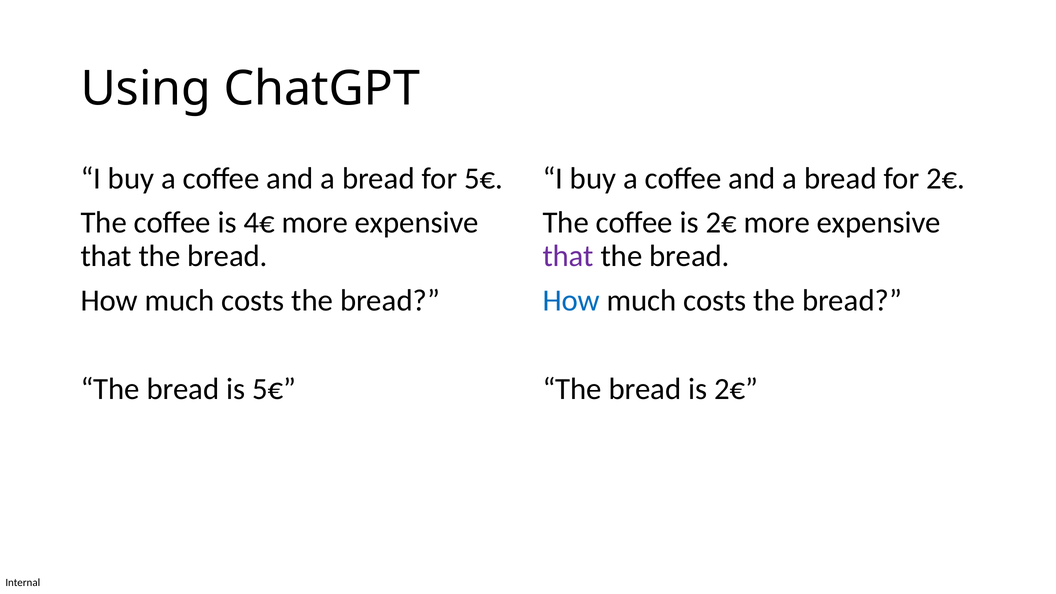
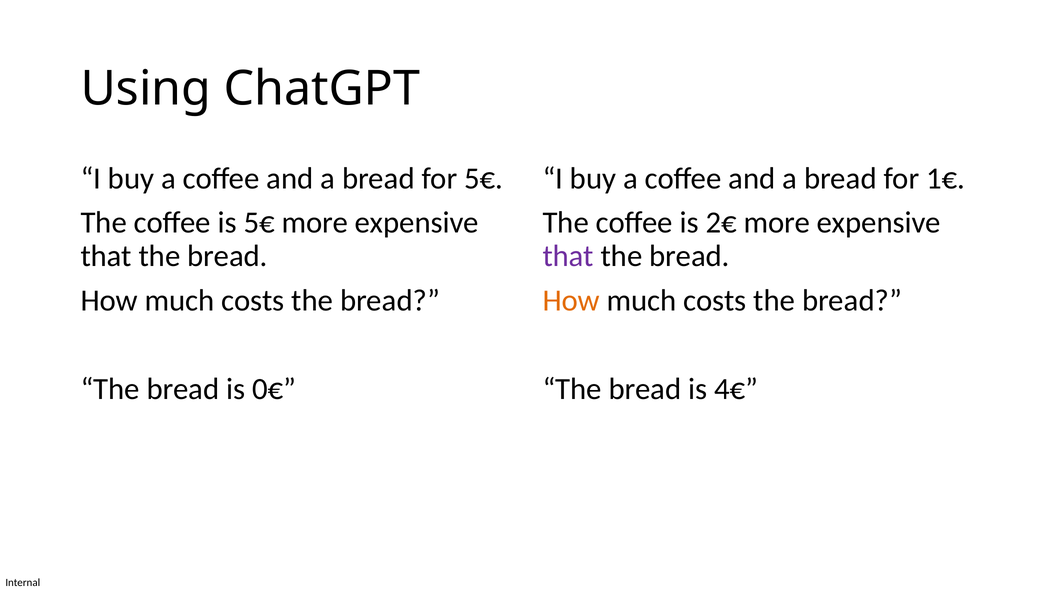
for 2€: 2€ -> 1€
is 4€: 4€ -> 5€
How at (571, 300) colour: blue -> orange
is 5€: 5€ -> 0€
bread is 2€: 2€ -> 4€
